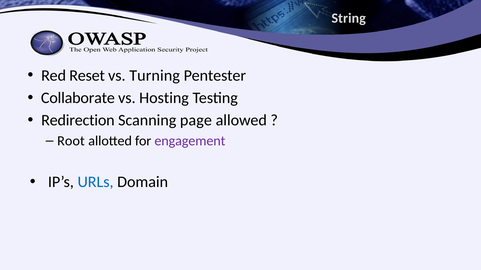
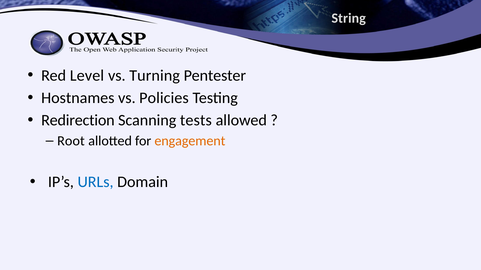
Reset: Reset -> Level
Collaborate: Collaborate -> Hostnames
Hosting: Hosting -> Policies
page: page -> tests
engagement colour: purple -> orange
